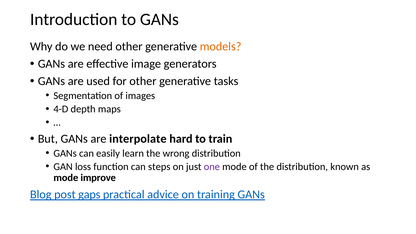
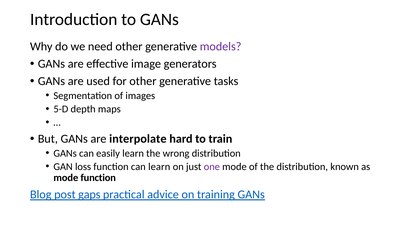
models colour: orange -> purple
4-D: 4-D -> 5-D
can steps: steps -> learn
mode improve: improve -> function
